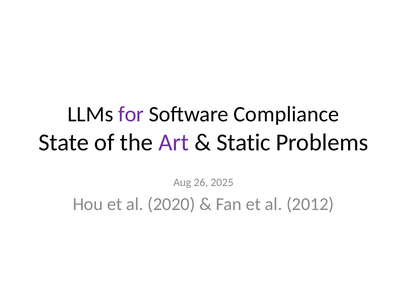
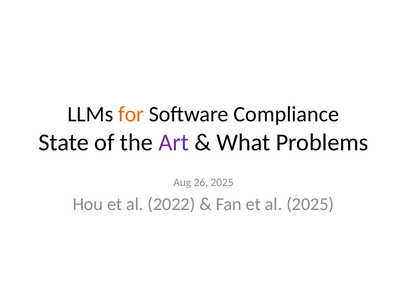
for colour: purple -> orange
Static: Static -> What
2020: 2020 -> 2022
al 2012: 2012 -> 2025
